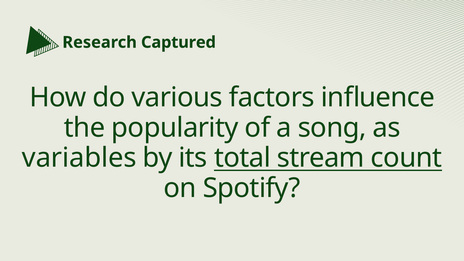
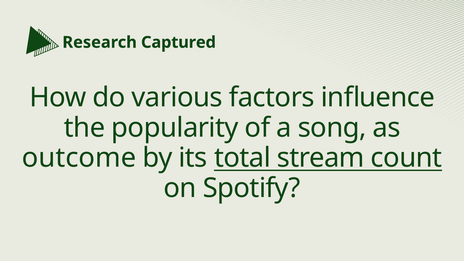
variables: variables -> outcome
